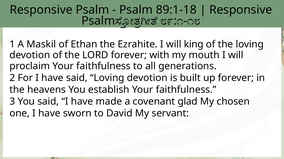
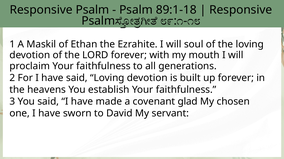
king: king -> soul
